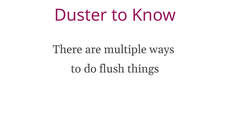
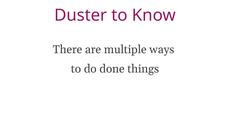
flush: flush -> done
